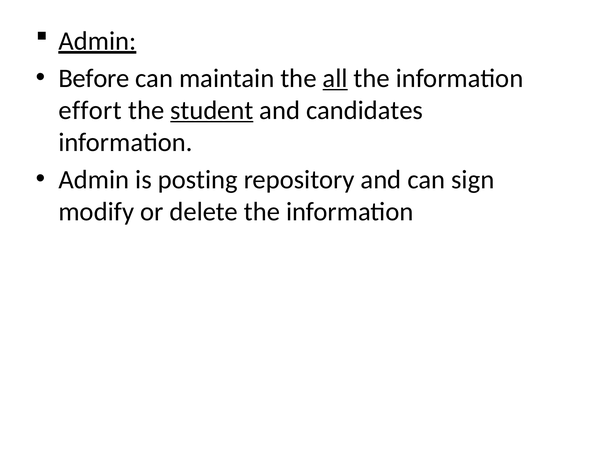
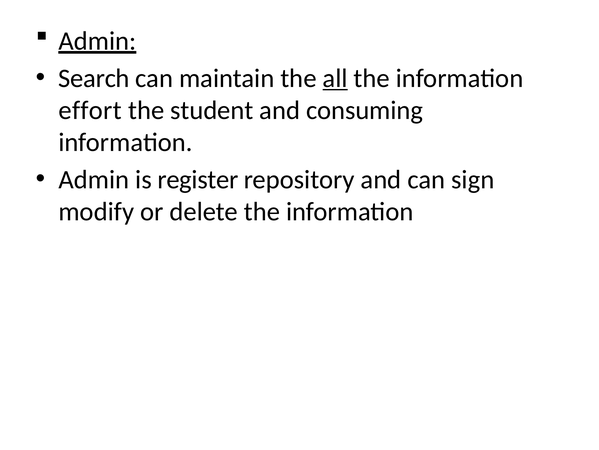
Before: Before -> Search
student underline: present -> none
candidates: candidates -> consuming
posting: posting -> register
